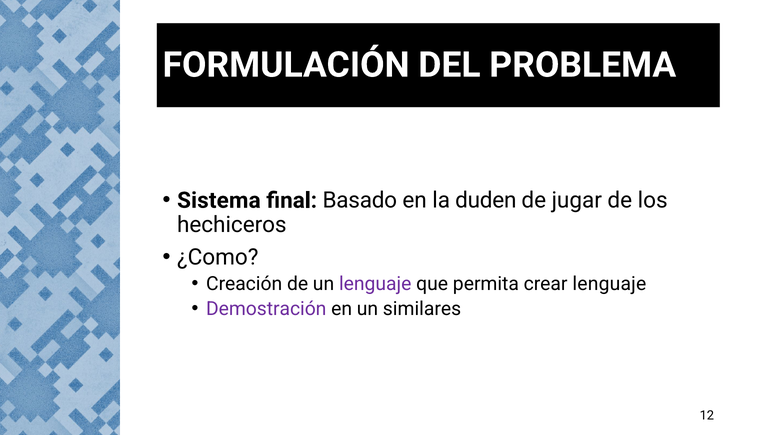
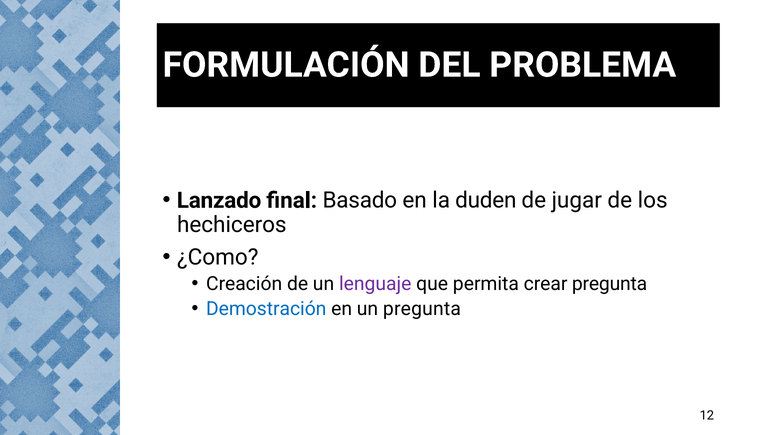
Sistema: Sistema -> Lanzado
crear lenguaje: lenguaje -> pregunta
Demostración colour: purple -> blue
un similares: similares -> pregunta
